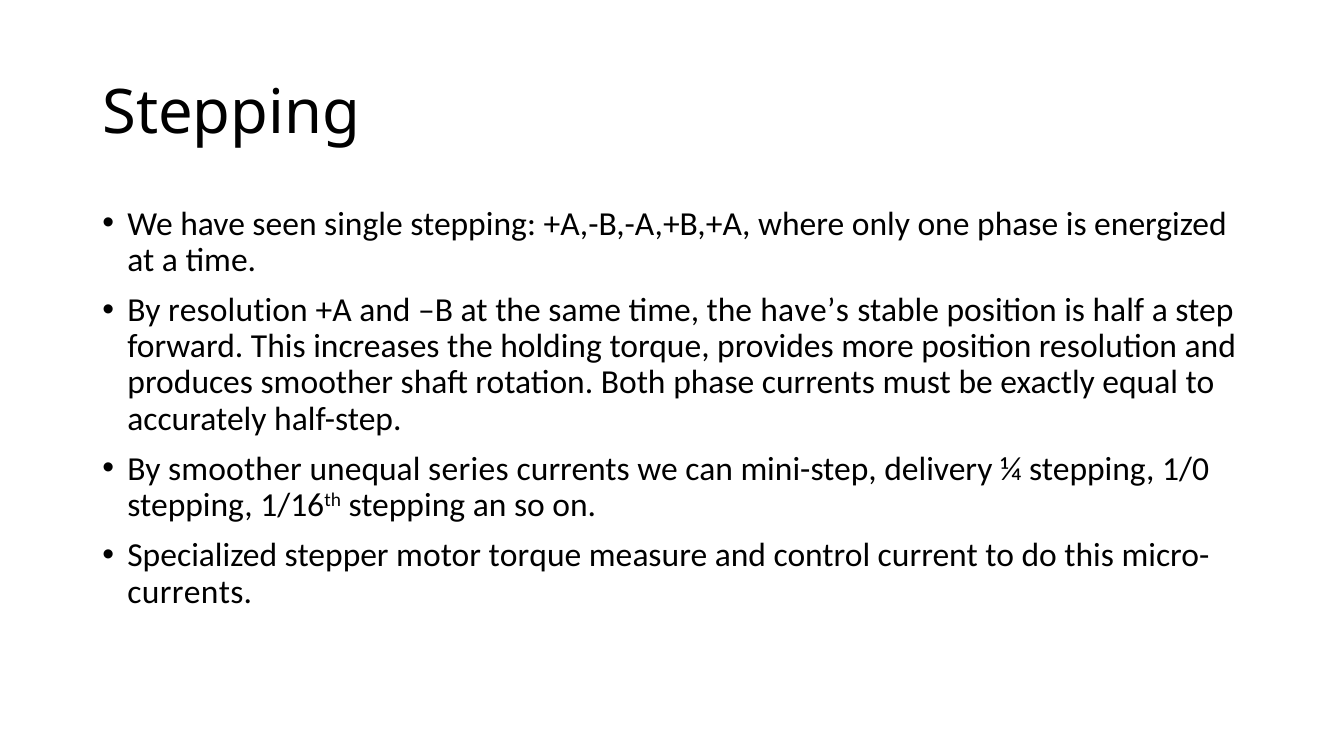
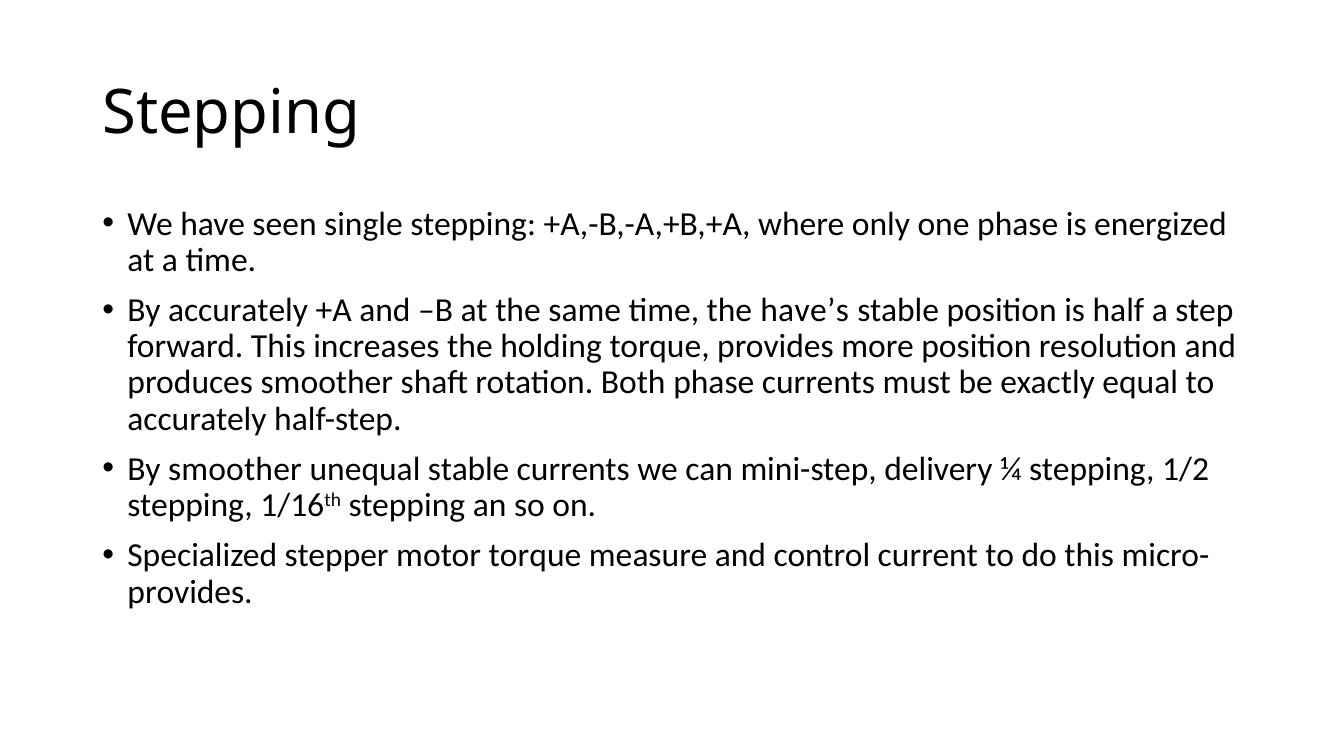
By resolution: resolution -> accurately
unequal series: series -> stable
1/0: 1/0 -> 1/2
currents at (190, 592): currents -> provides
